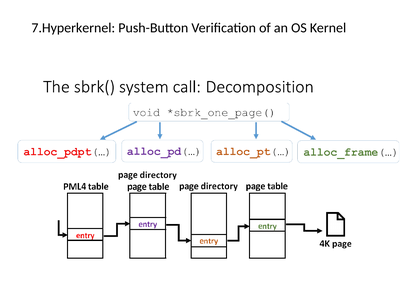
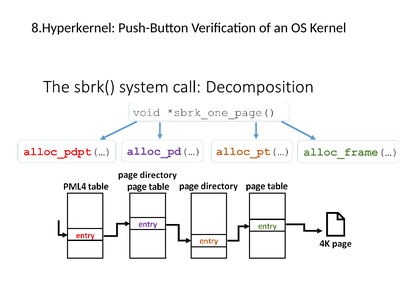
7.Hyperkernel: 7.Hyperkernel -> 8.Hyperkernel
